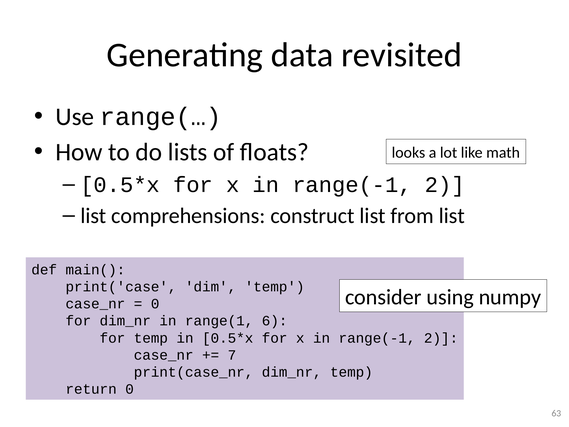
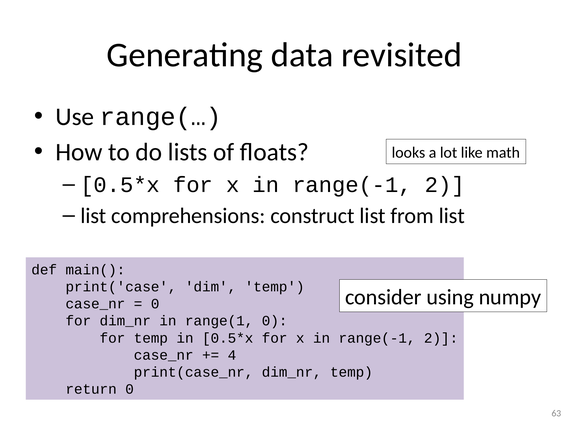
range(1 6: 6 -> 0
7: 7 -> 4
